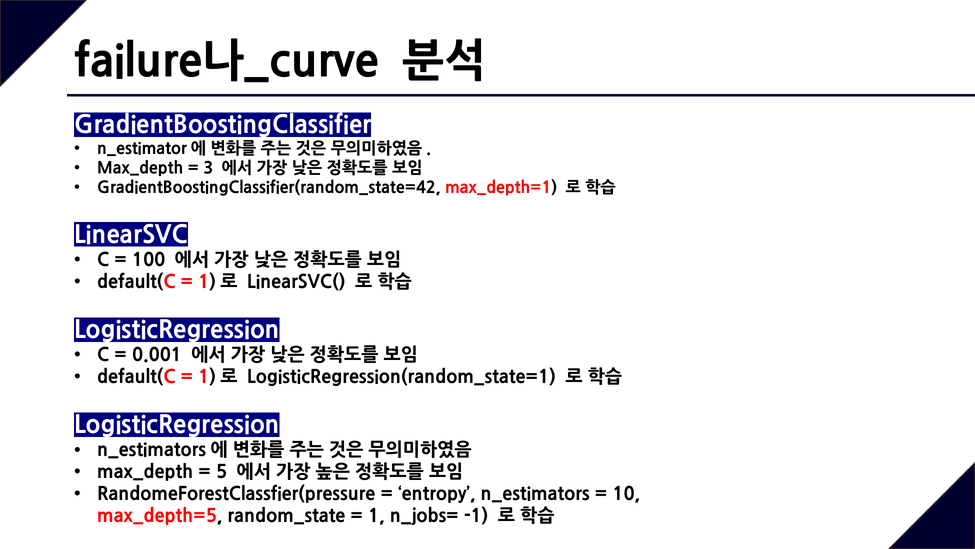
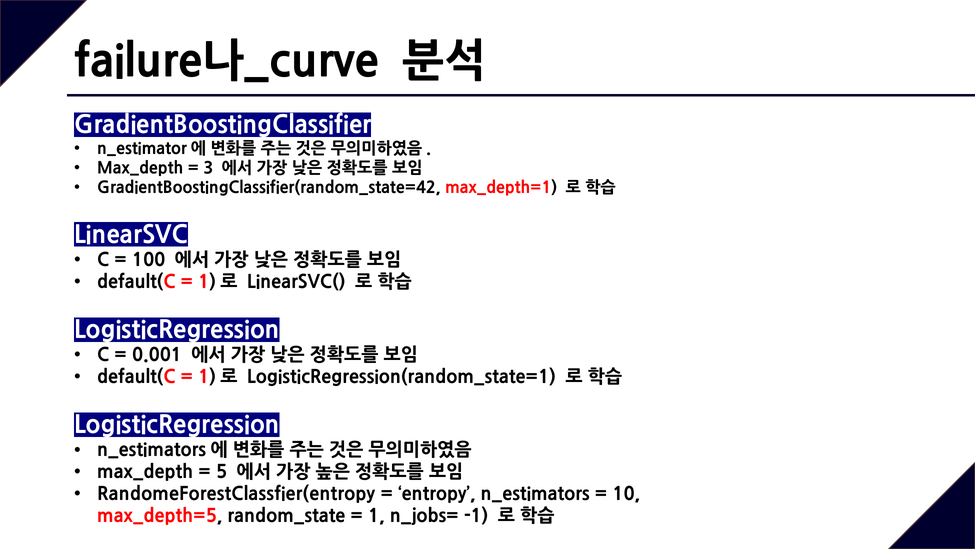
RandomeForestClassfier(pressure: RandomeForestClassfier(pressure -> RandomeForestClassfier(entropy
